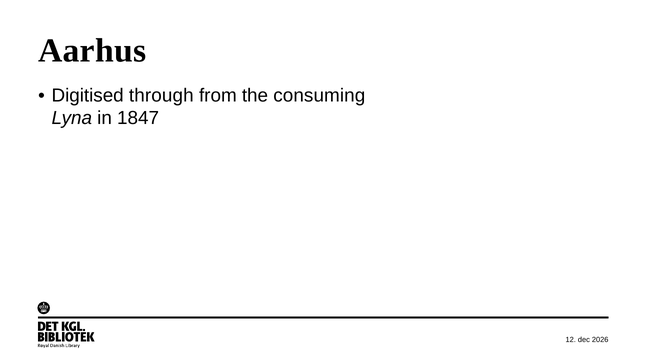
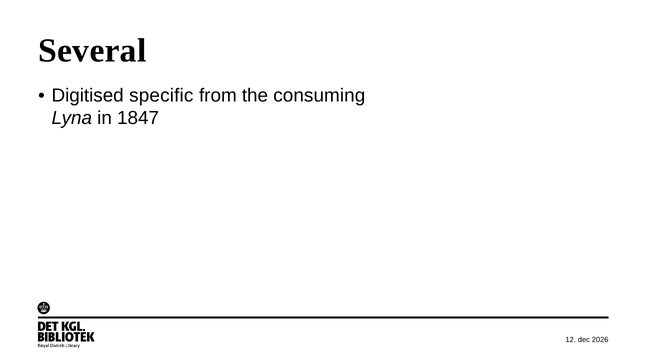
Aarhus: Aarhus -> Several
through: through -> specific
